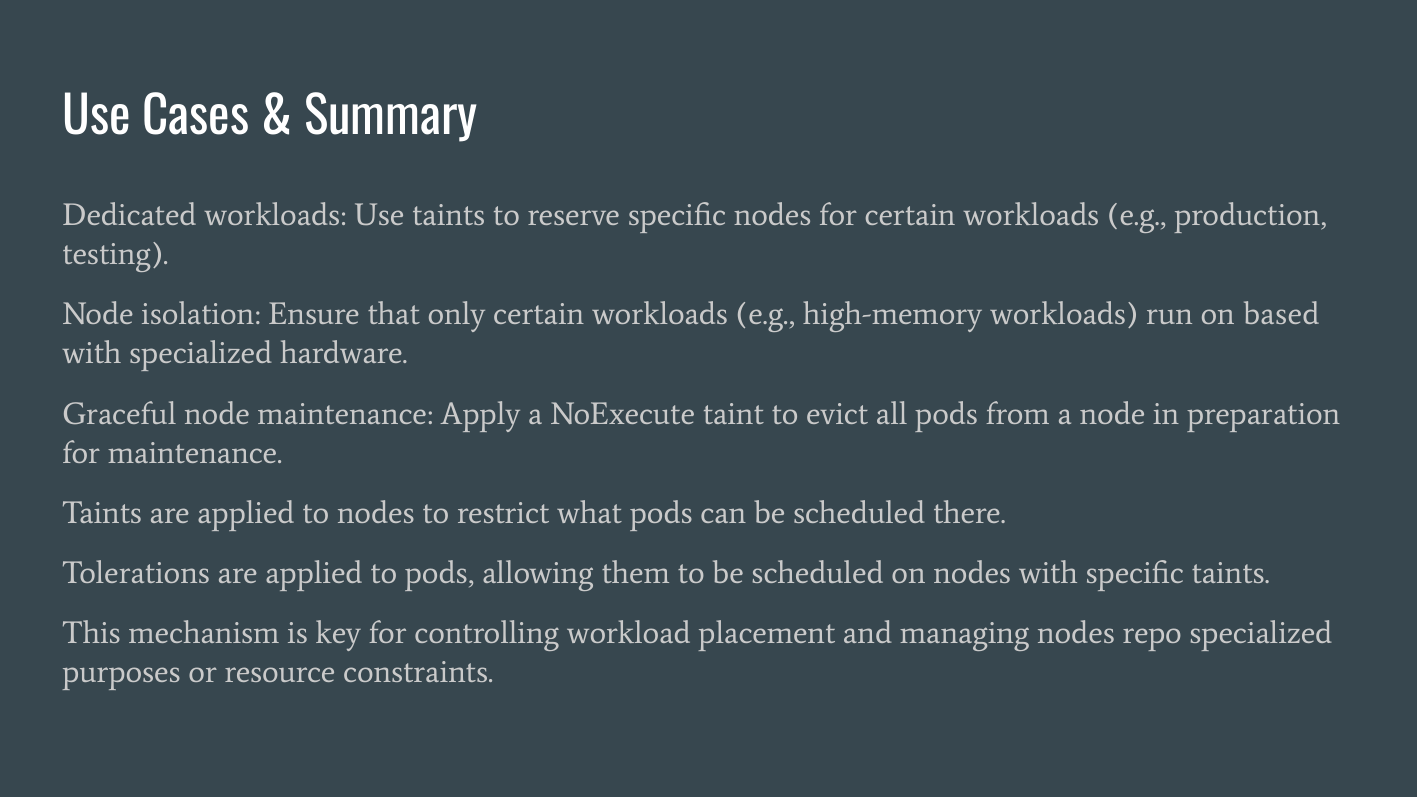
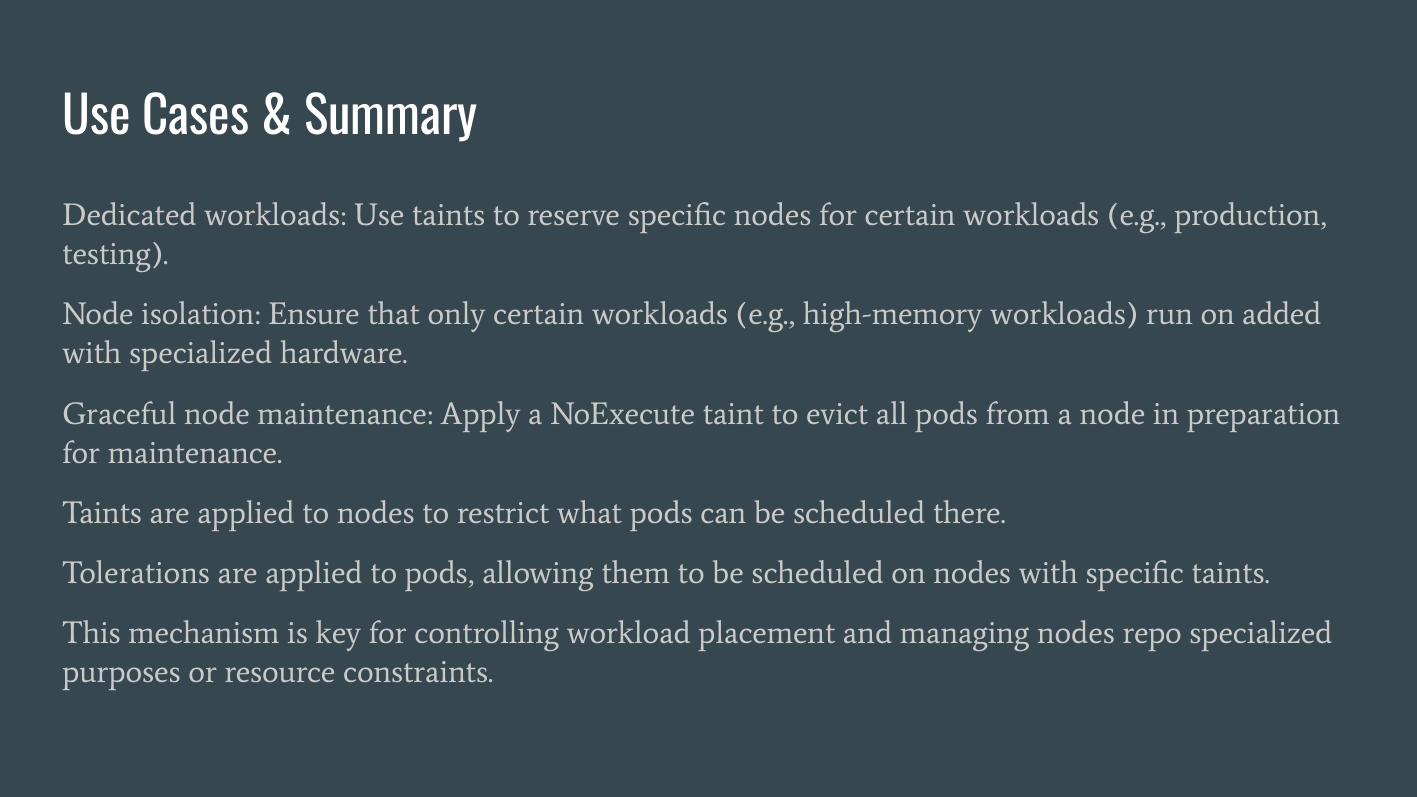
based: based -> added
